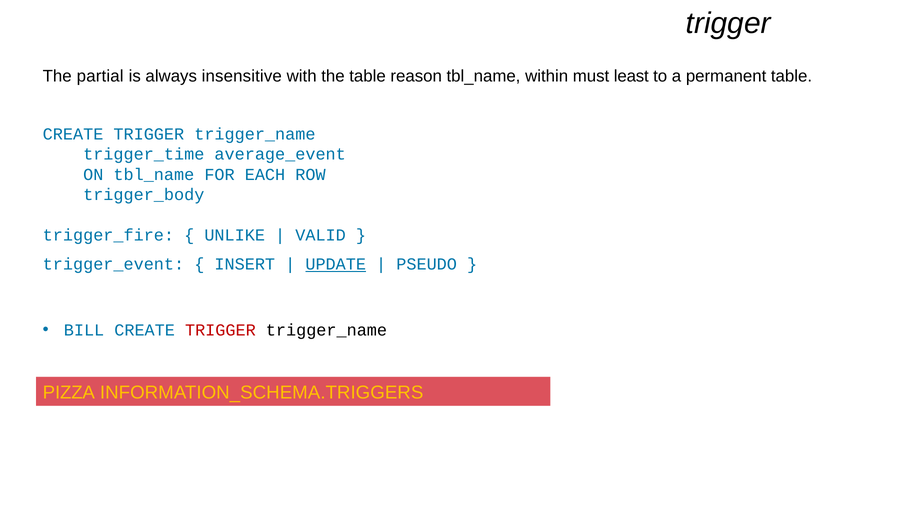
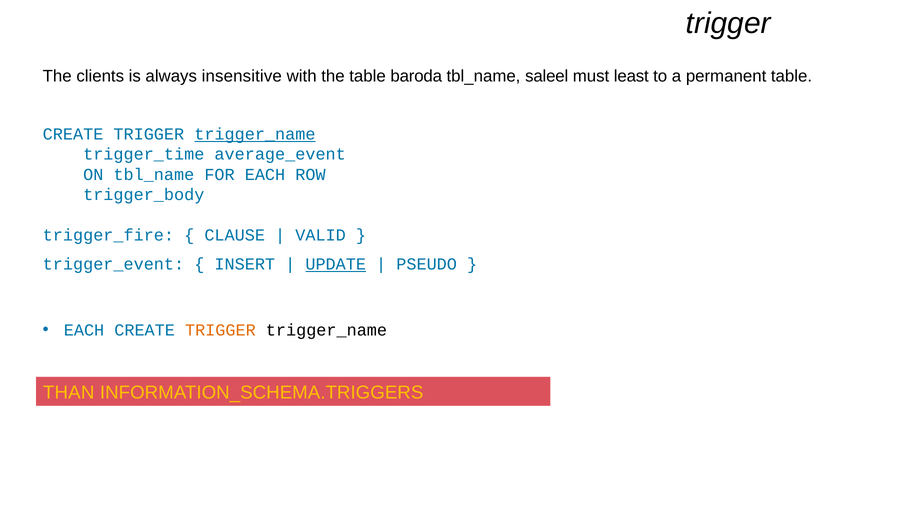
partial: partial -> clients
reason: reason -> baroda
within: within -> saleel
trigger_name at (255, 134) underline: none -> present
UNLIKE: UNLIKE -> CLAUSE
BILL at (84, 330): BILL -> EACH
TRIGGER at (220, 330) colour: red -> orange
PIZZA: PIZZA -> THAN
